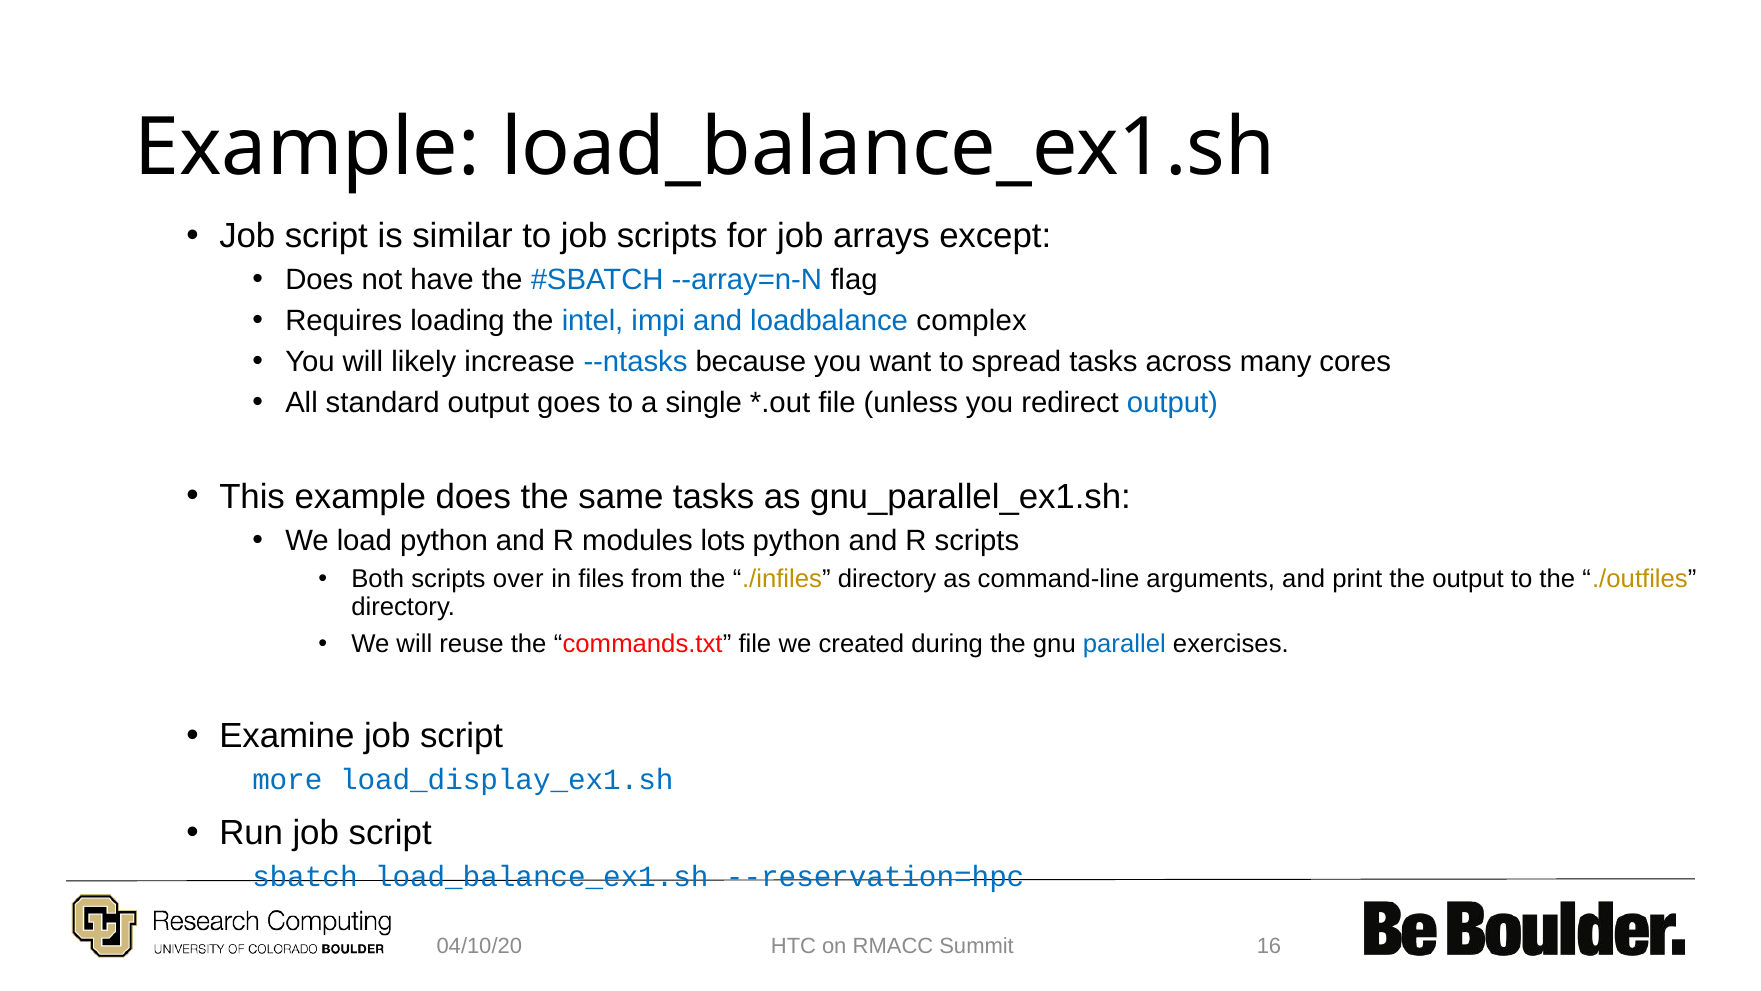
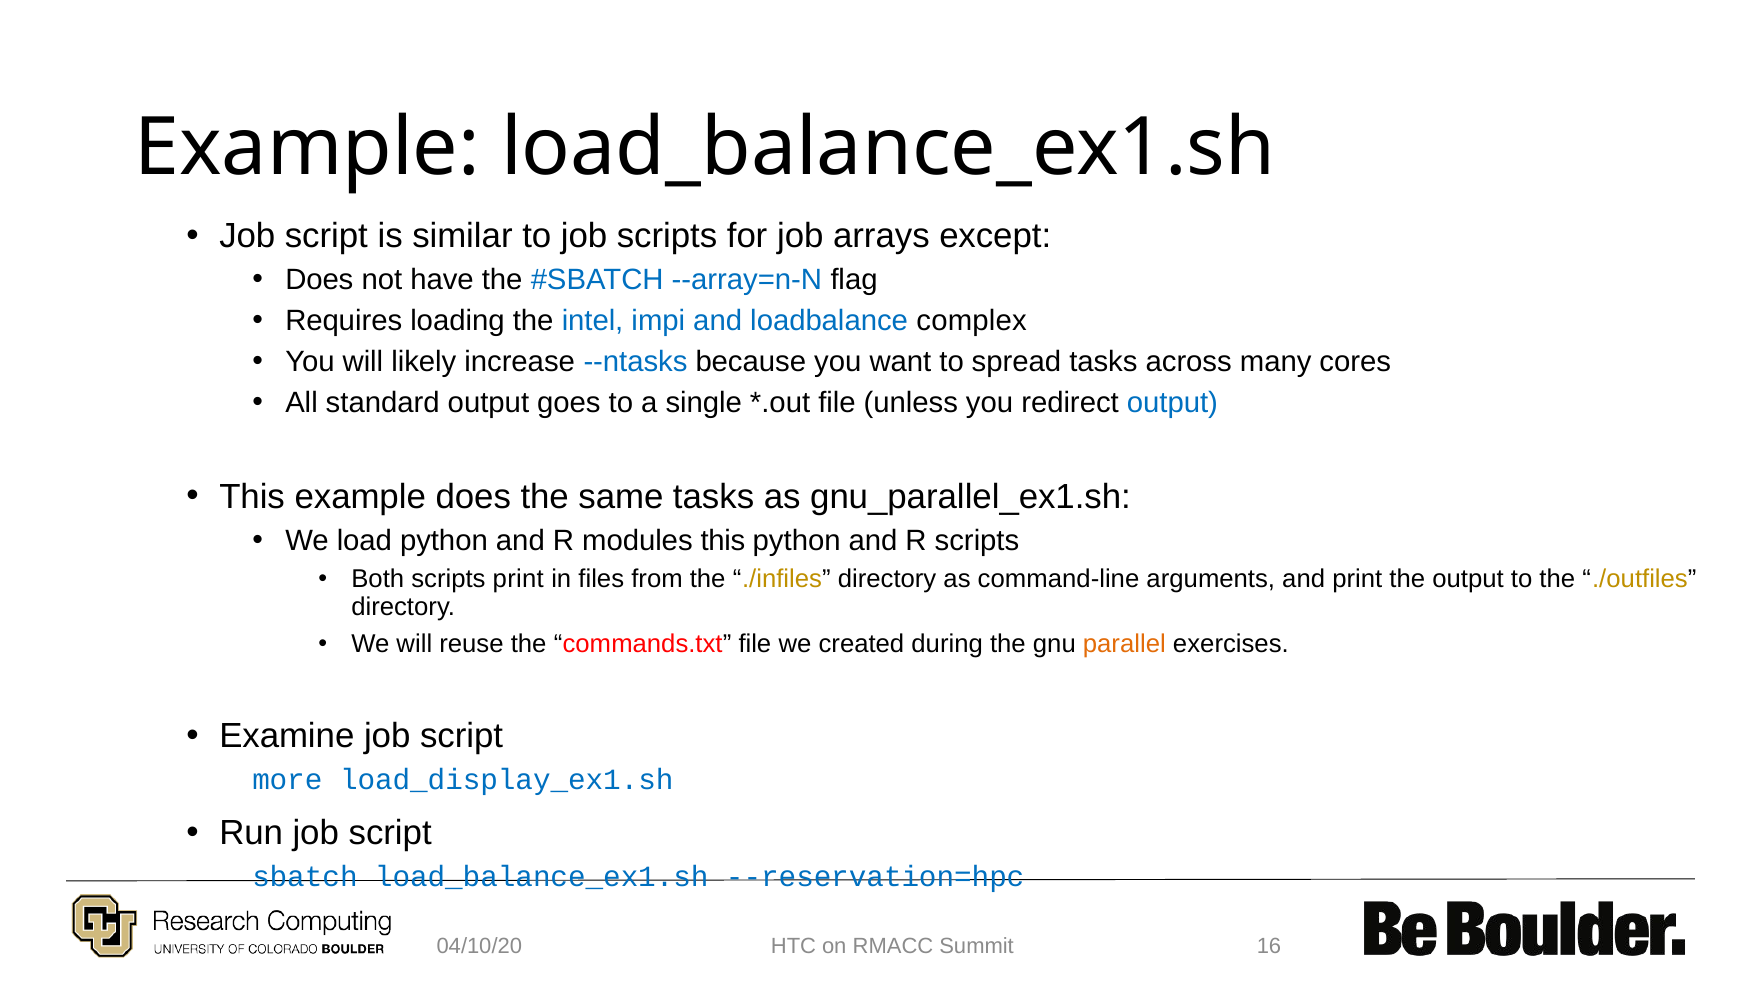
modules lots: lots -> this
scripts over: over -> print
parallel colour: blue -> orange
